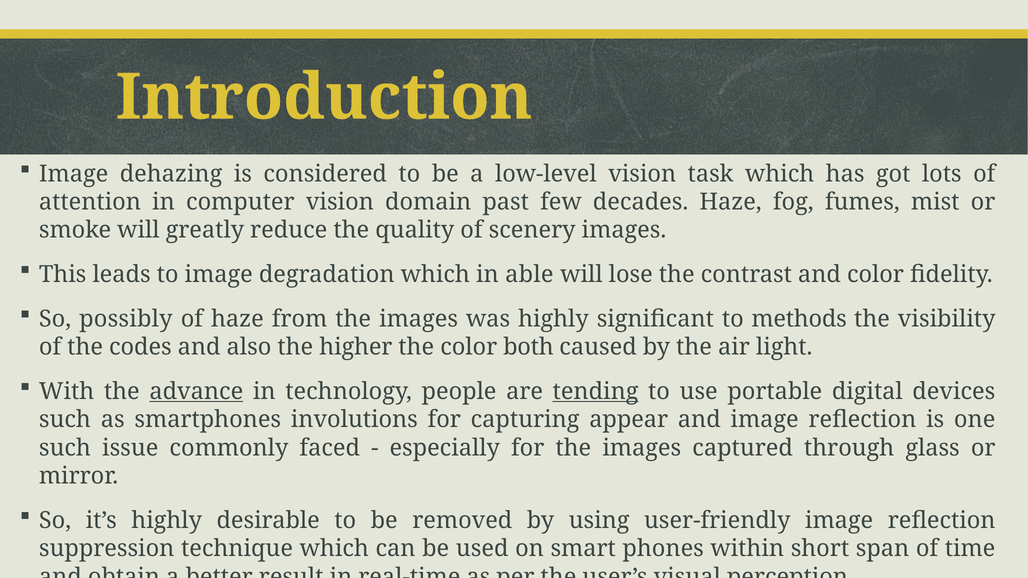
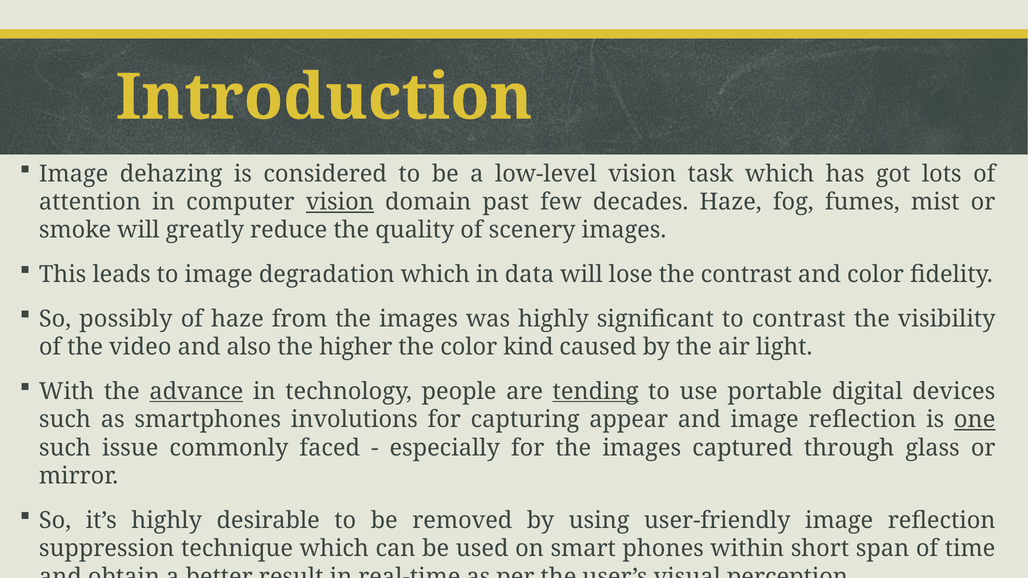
vision at (340, 202) underline: none -> present
able: able -> data
to methods: methods -> contrast
codes: codes -> video
both: both -> kind
one underline: none -> present
